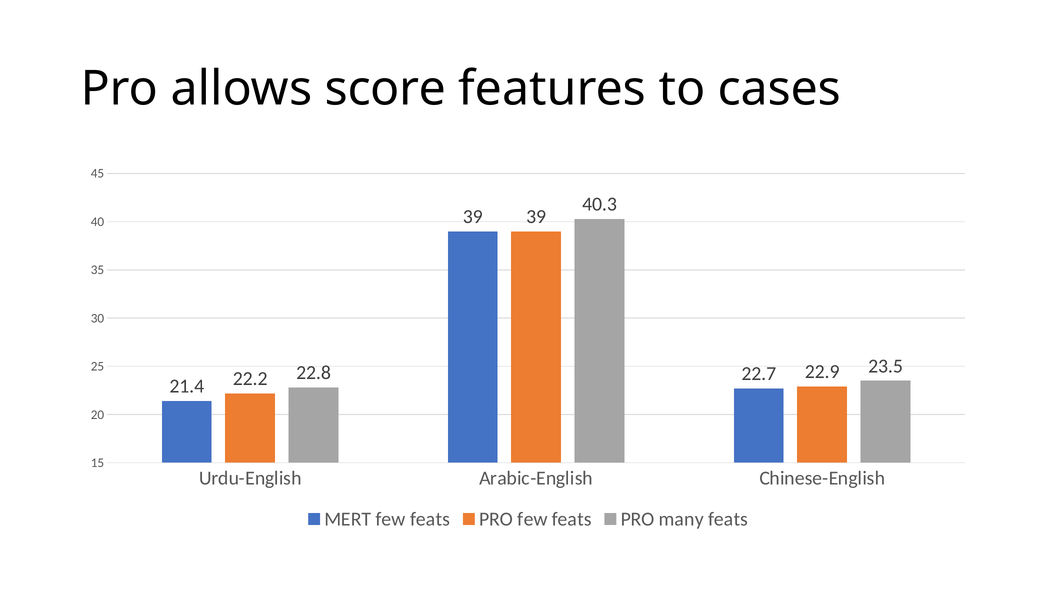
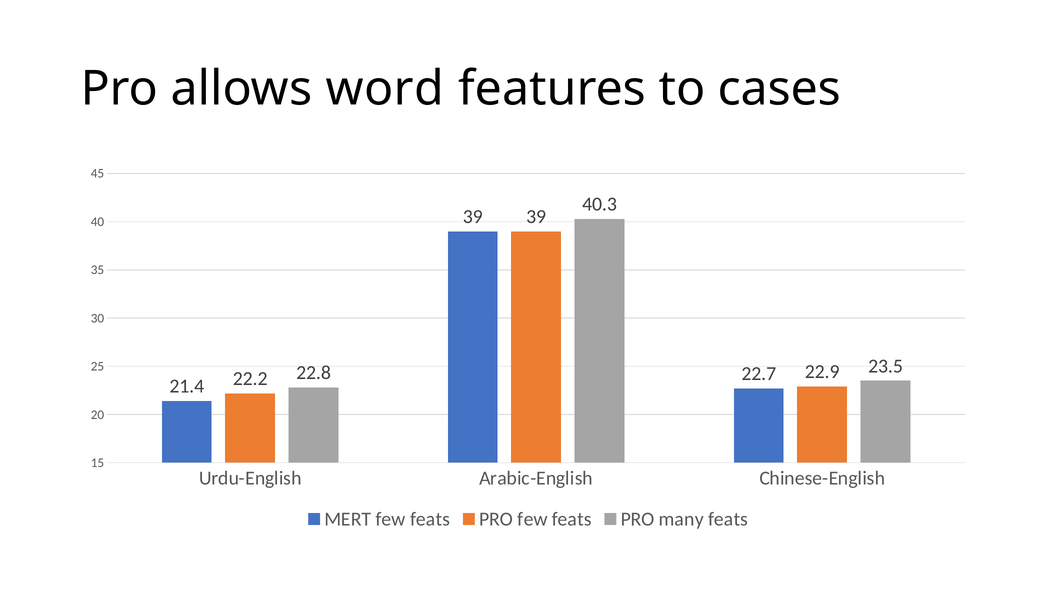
score: score -> word
